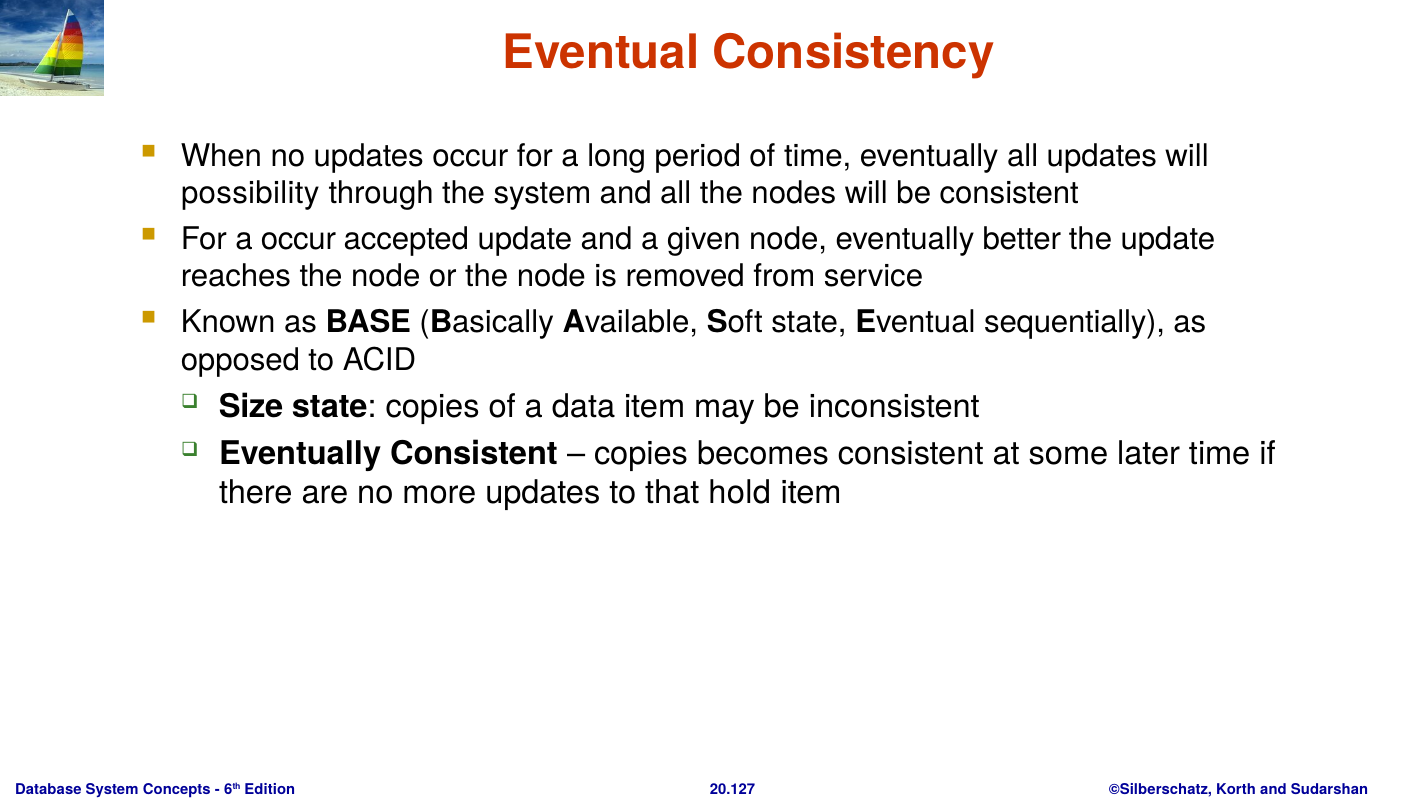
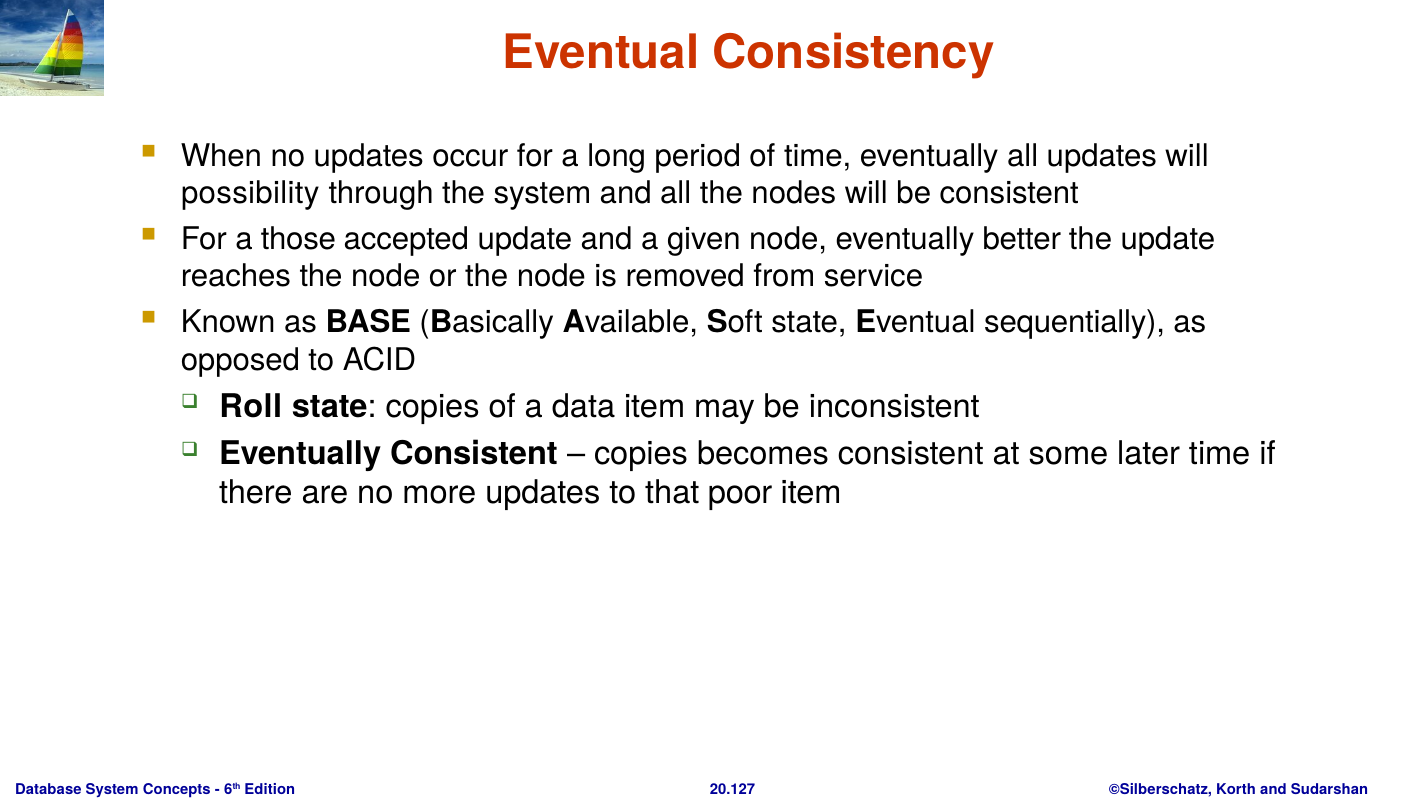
a occur: occur -> those
Size: Size -> Roll
hold: hold -> poor
